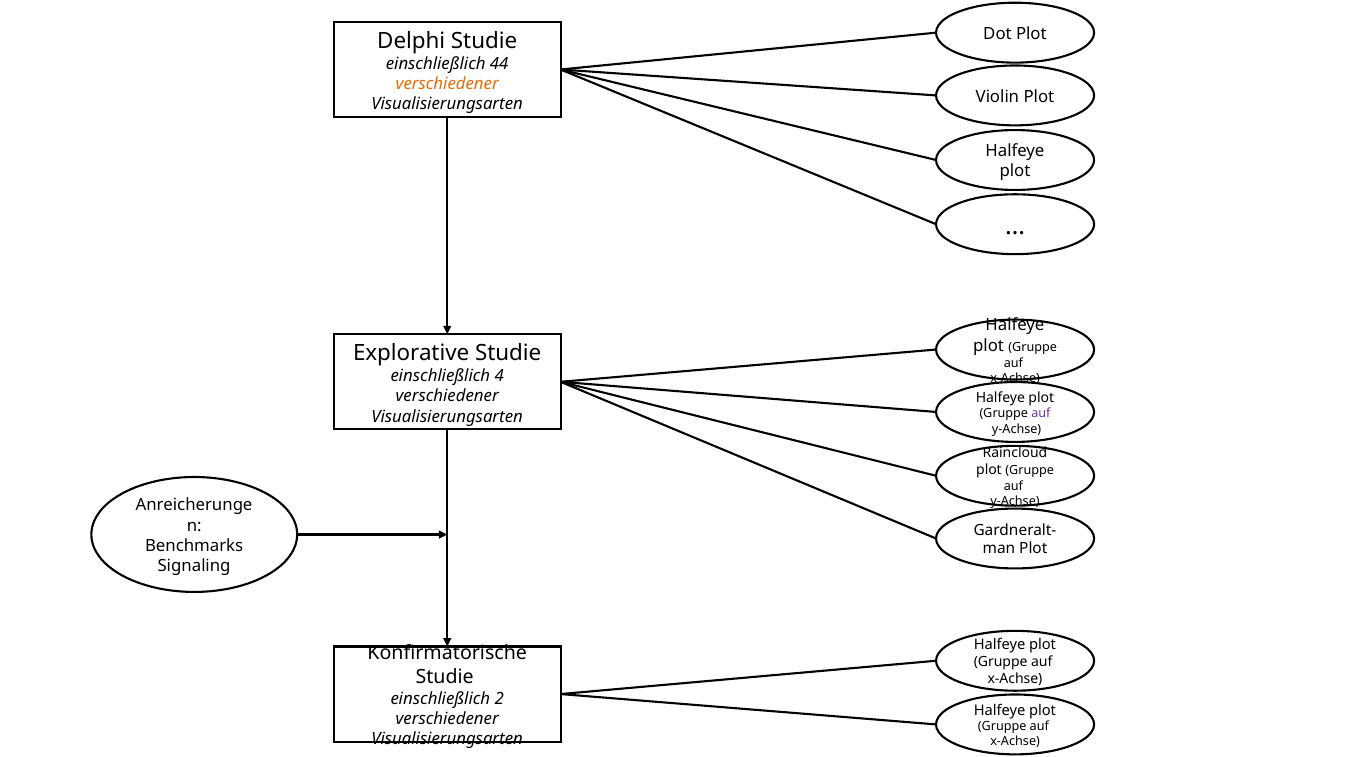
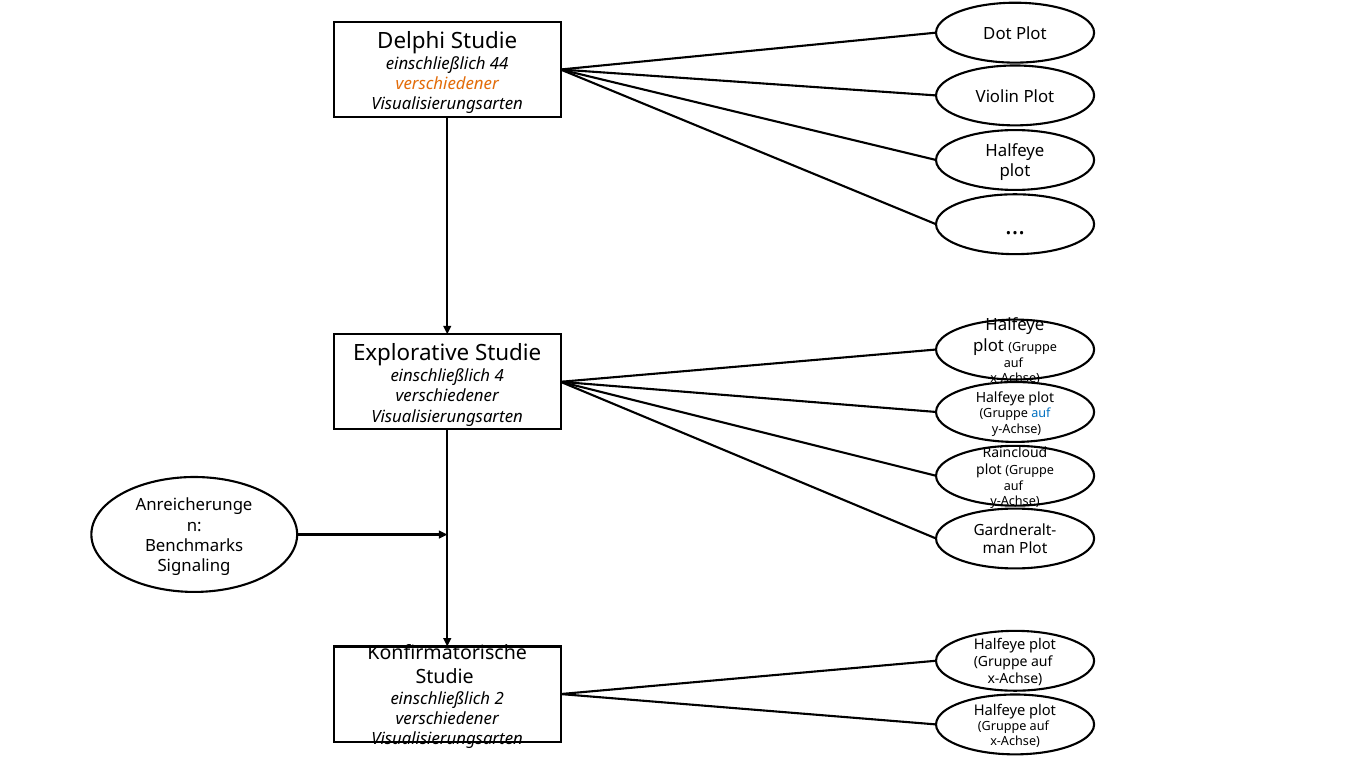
auf at (1041, 413) colour: purple -> blue
